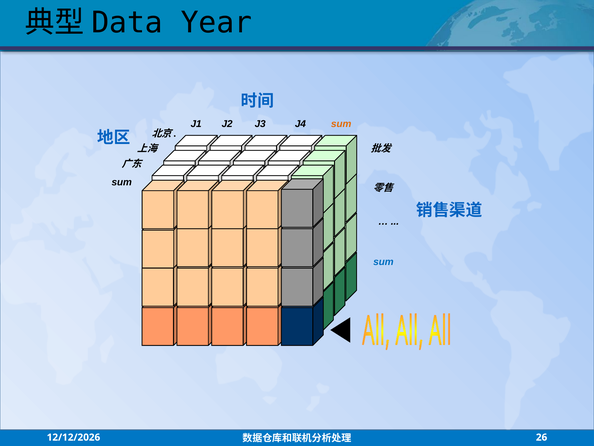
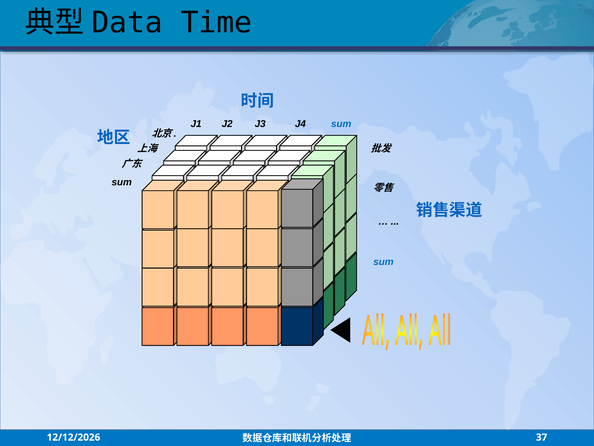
Year: Year -> Time
sum at (341, 124) colour: orange -> blue
26: 26 -> 37
